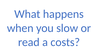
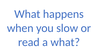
a costs: costs -> what
